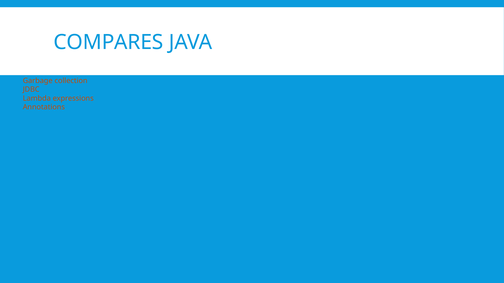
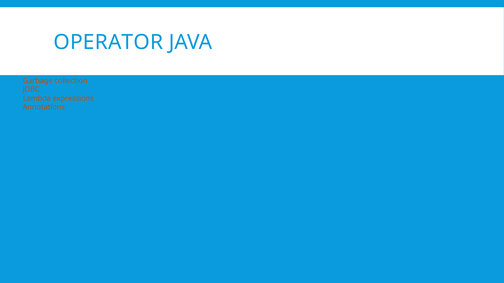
COMPARES: COMPARES -> OPERATOR
